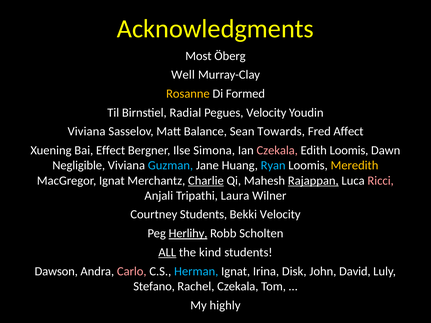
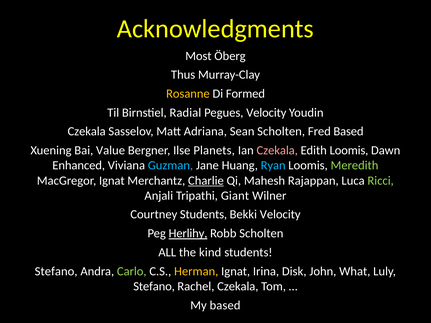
Well: Well -> Thus
Viviana at (87, 132): Viviana -> Czekala
Balance: Balance -> Adriana
Sean Towards: Towards -> Scholten
Fred Affect: Affect -> Based
Effect: Effect -> Value
Simona: Simona -> Planets
Negligible: Negligible -> Enhanced
Meredith colour: yellow -> light green
Rajappan underline: present -> none
Ricci colour: pink -> light green
Laura: Laura -> Giant
ALL underline: present -> none
Dawson at (56, 271): Dawson -> Stefano
Carlo colour: pink -> light green
Herman colour: light blue -> yellow
David: David -> What
My highly: highly -> based
